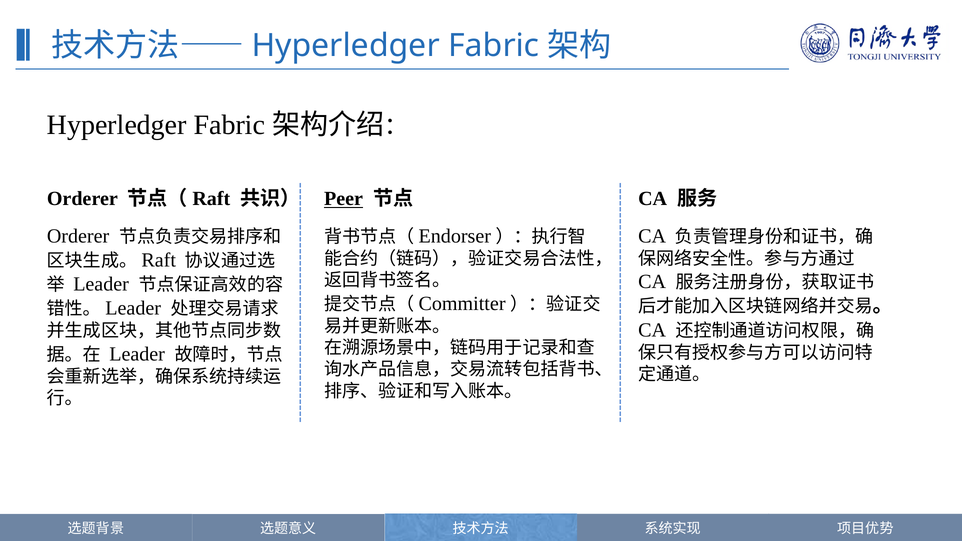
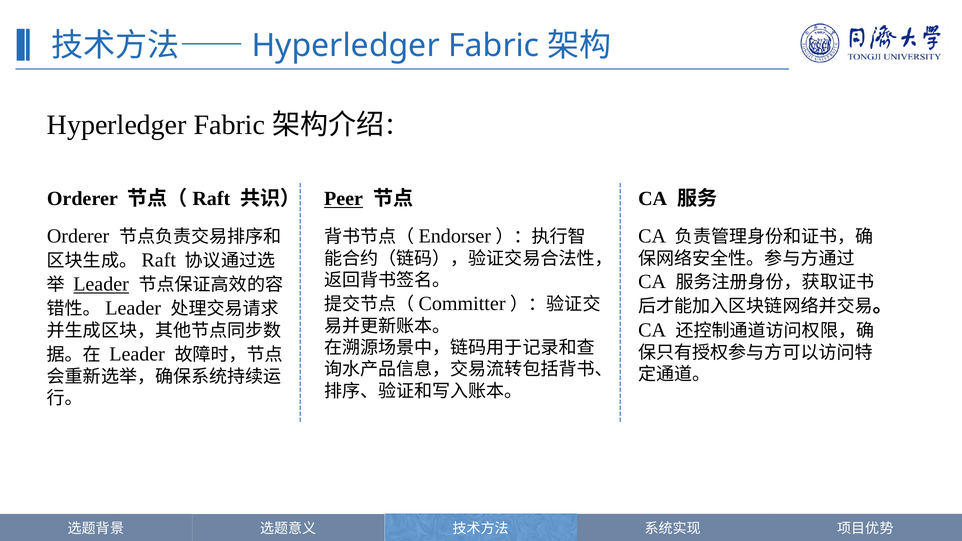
Leader at (101, 284) underline: none -> present
